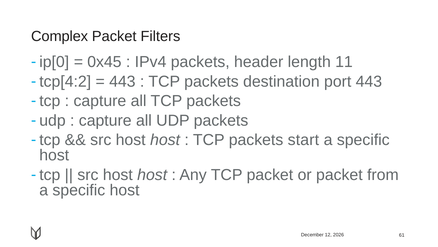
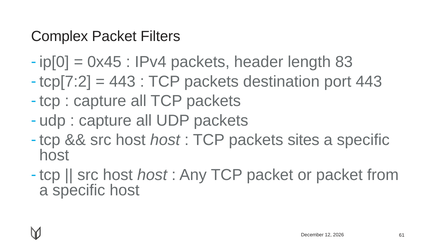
11: 11 -> 83
tcp[4:2: tcp[4:2 -> tcp[7:2
start: start -> sites
